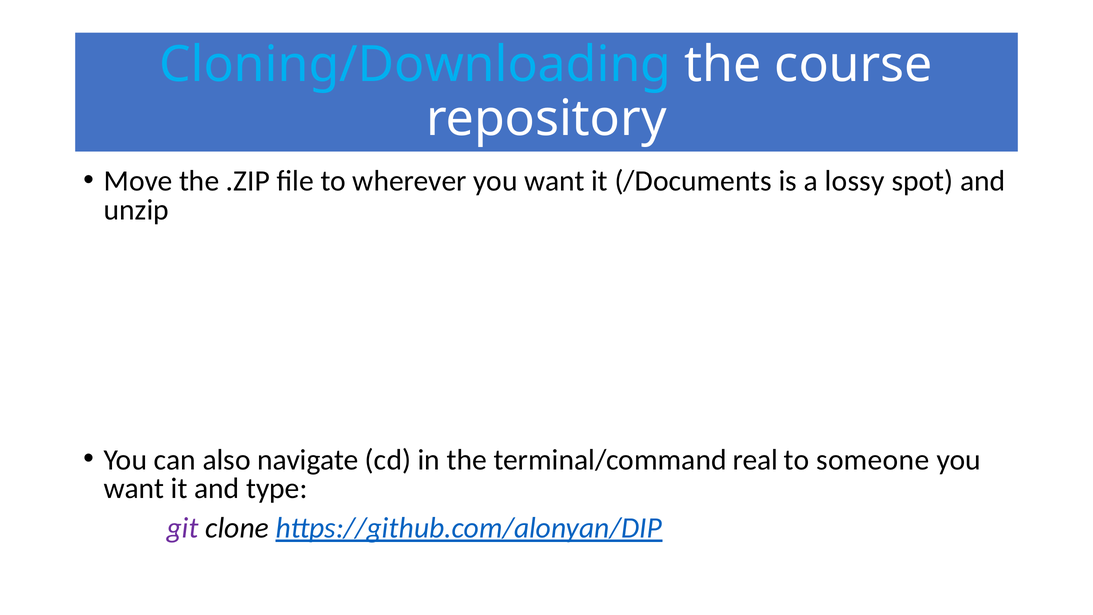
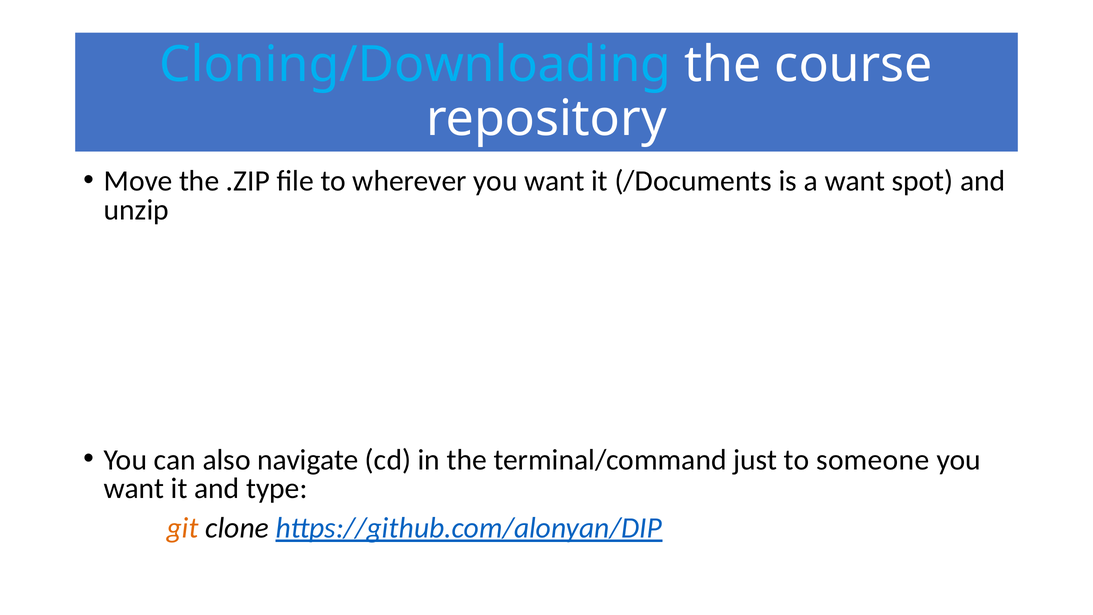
a lossy: lossy -> want
real: real -> just
git colour: purple -> orange
